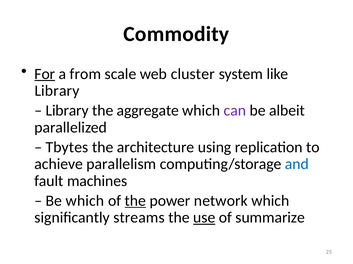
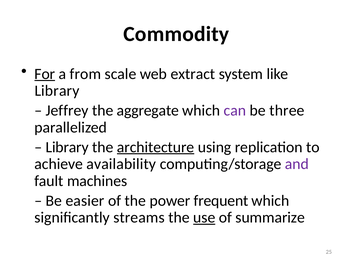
cluster: cluster -> extract
Library at (67, 111): Library -> Jeffrey
albeit: albeit -> three
Tbytes at (67, 148): Tbytes -> Library
architecture underline: none -> present
parallelism: parallelism -> availability
and colour: blue -> purple
Be which: which -> easier
the at (135, 201) underline: present -> none
network: network -> frequent
